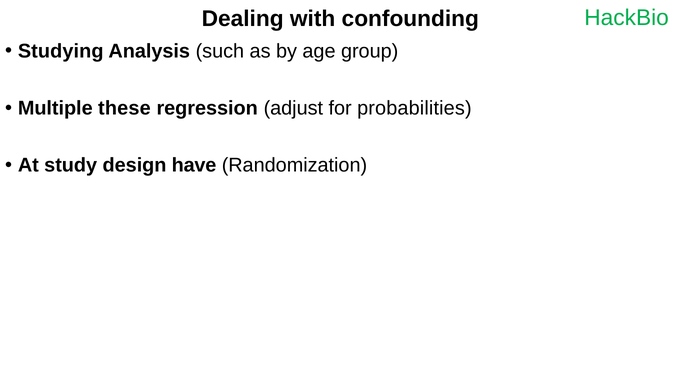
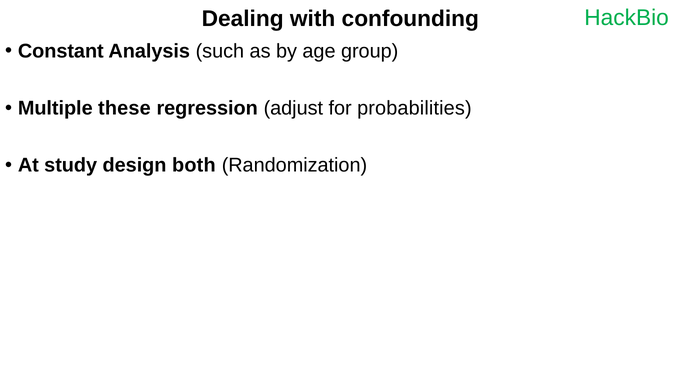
Studying: Studying -> Constant
have: have -> both
